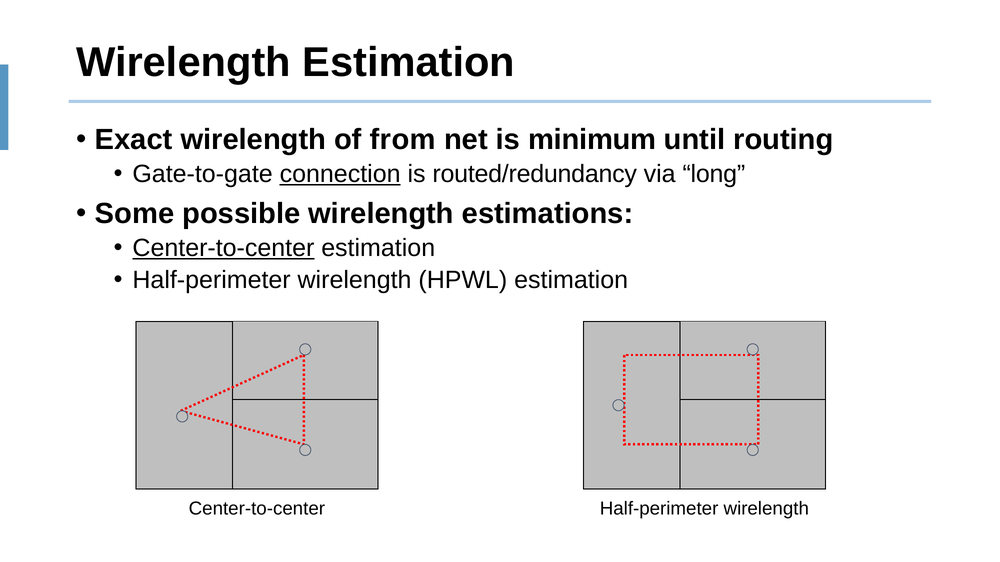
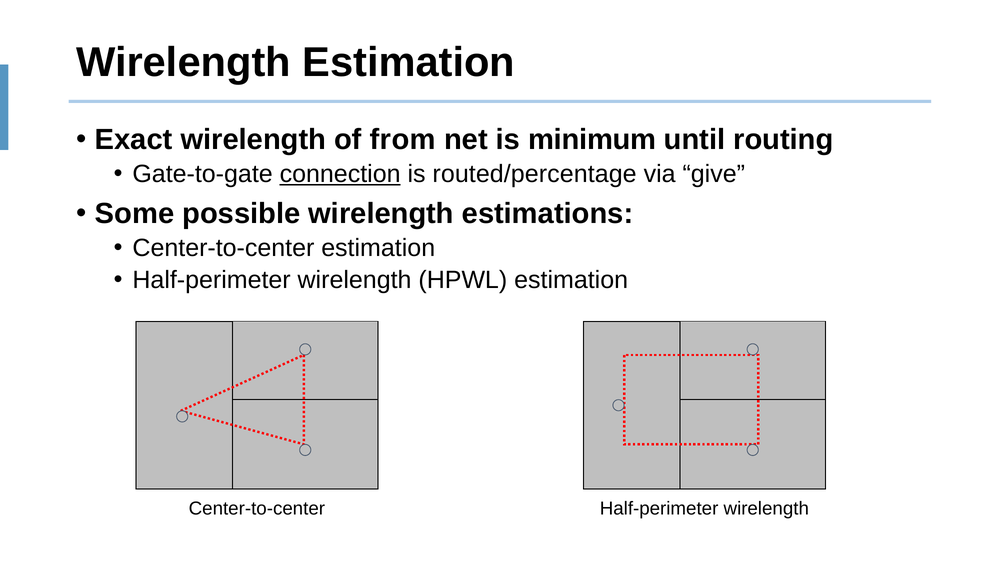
routed/redundancy: routed/redundancy -> routed/percentage
long: long -> give
Center-to-center at (223, 248) underline: present -> none
